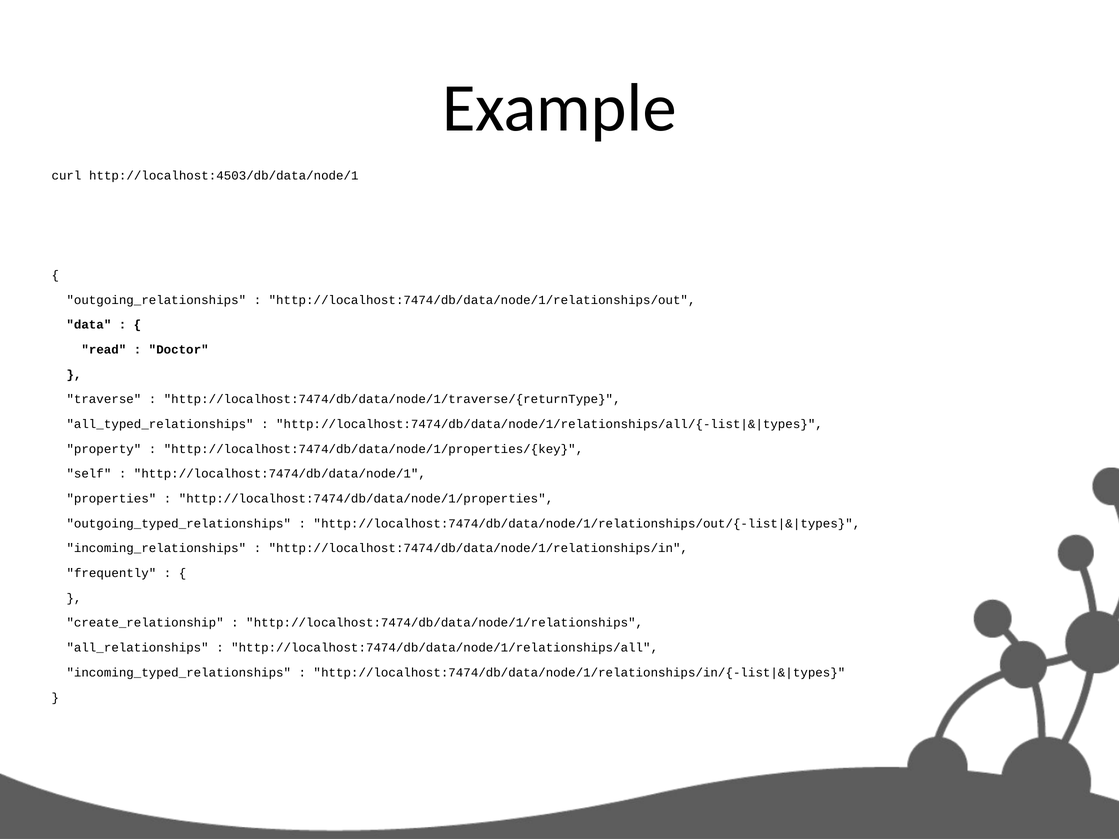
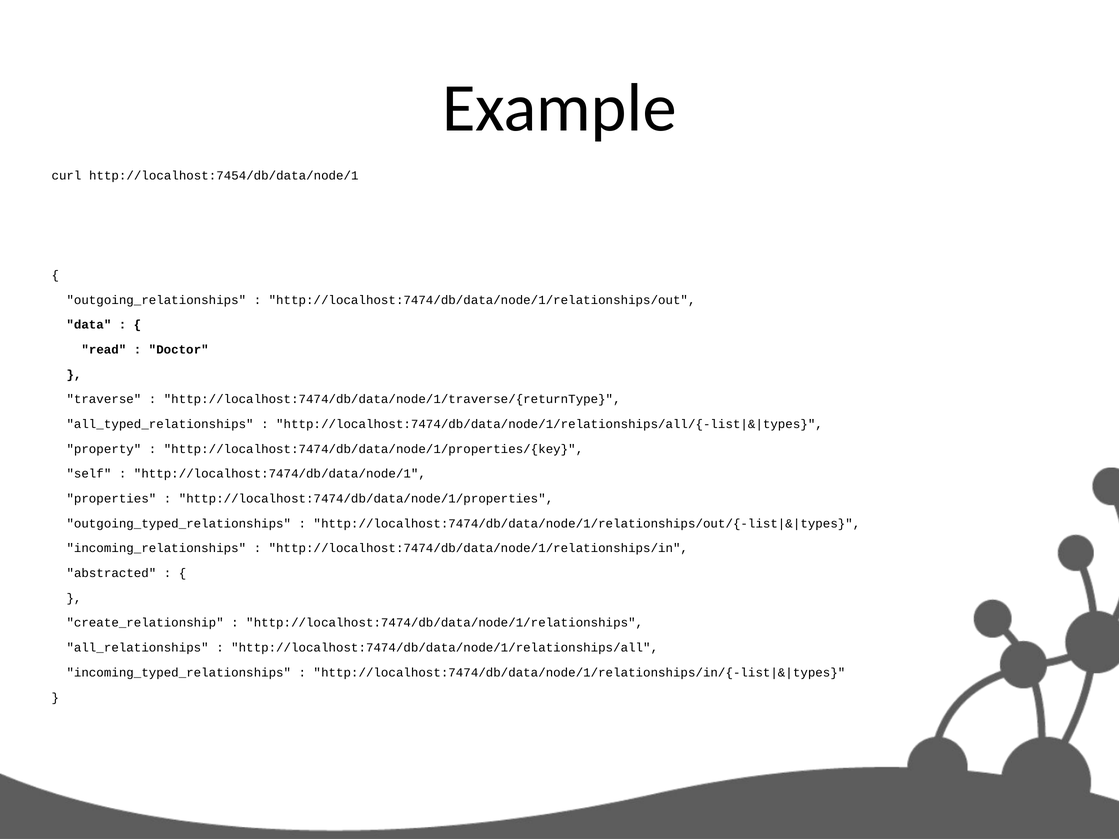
http://localhost:4503/db/data/node/1: http://localhost:4503/db/data/node/1 -> http://localhost:7454/db/data/node/1
frequently: frequently -> abstracted
